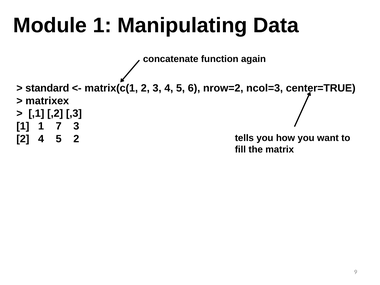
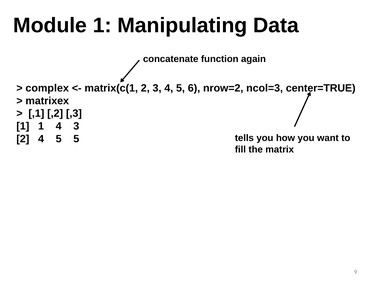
standard: standard -> complex
1 7: 7 -> 4
5 2: 2 -> 5
